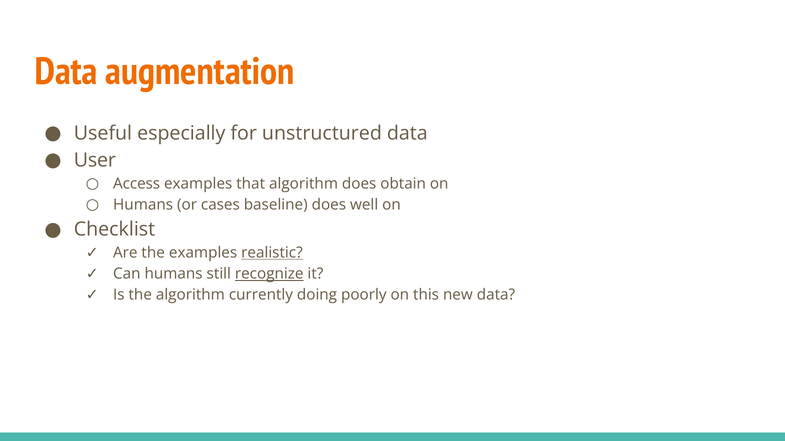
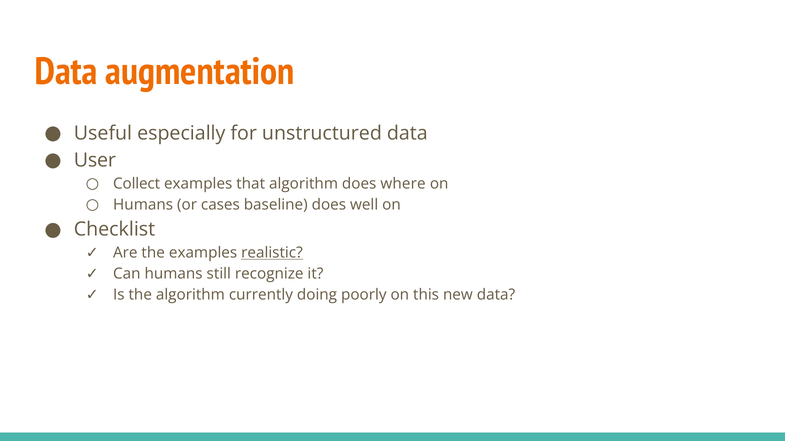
Access: Access -> Collect
obtain: obtain -> where
recognize underline: present -> none
